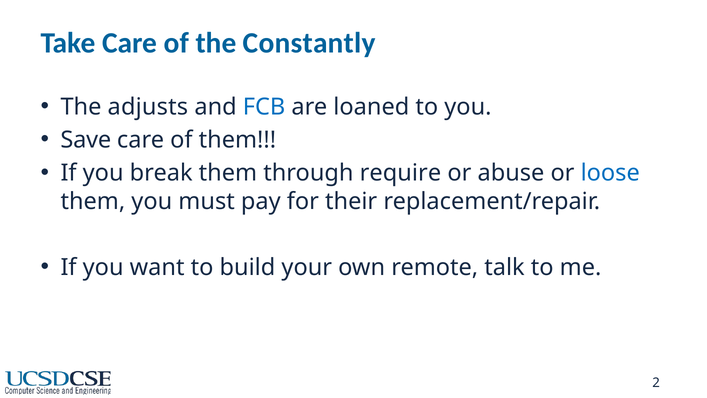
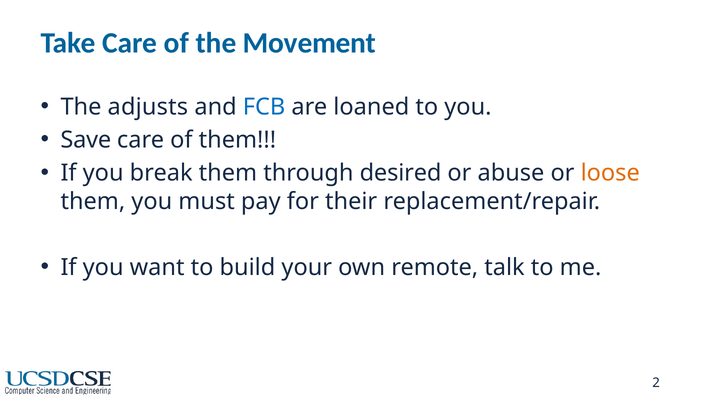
Constantly: Constantly -> Movement
require: require -> desired
loose colour: blue -> orange
